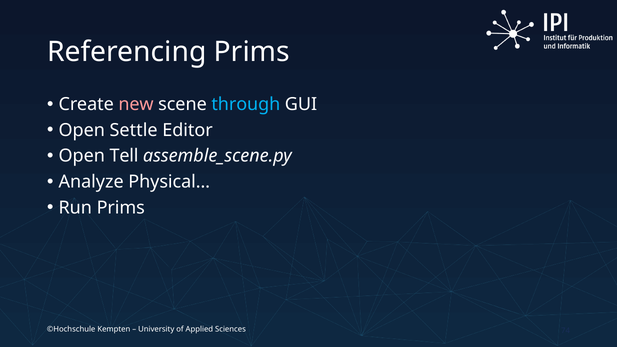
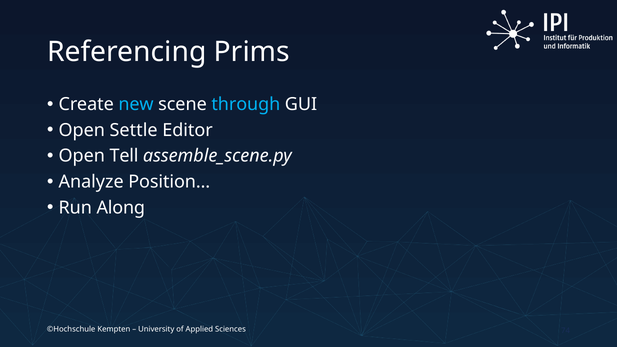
new colour: pink -> light blue
Physical…: Physical… -> Position…
Run Prims: Prims -> Along
